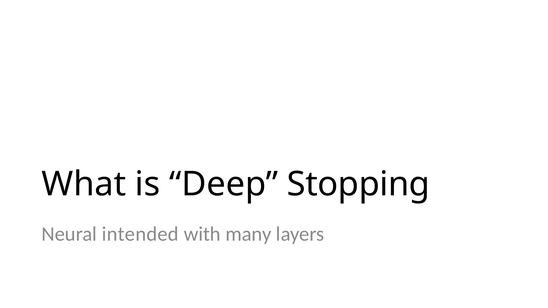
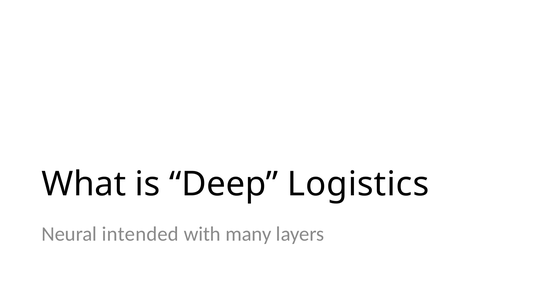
Stopping: Stopping -> Logistics
